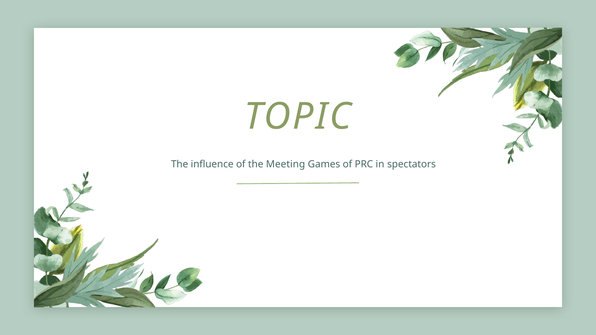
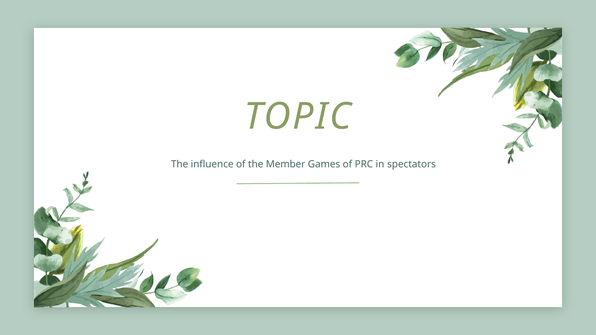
Meeting: Meeting -> Member
